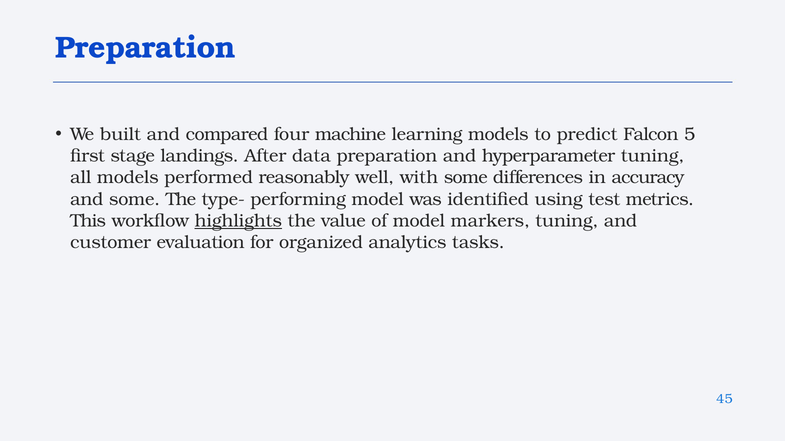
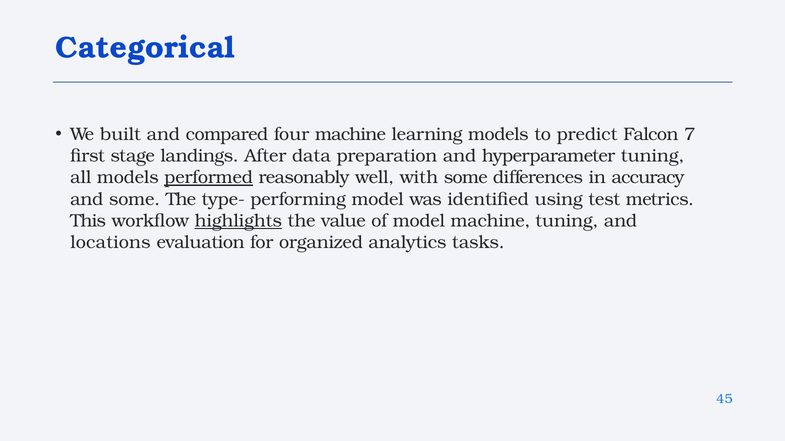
Preparation at (146, 48): Preparation -> Categorical
5: 5 -> 7
performed underline: none -> present
model markers: markers -> machine
customer: customer -> locations
